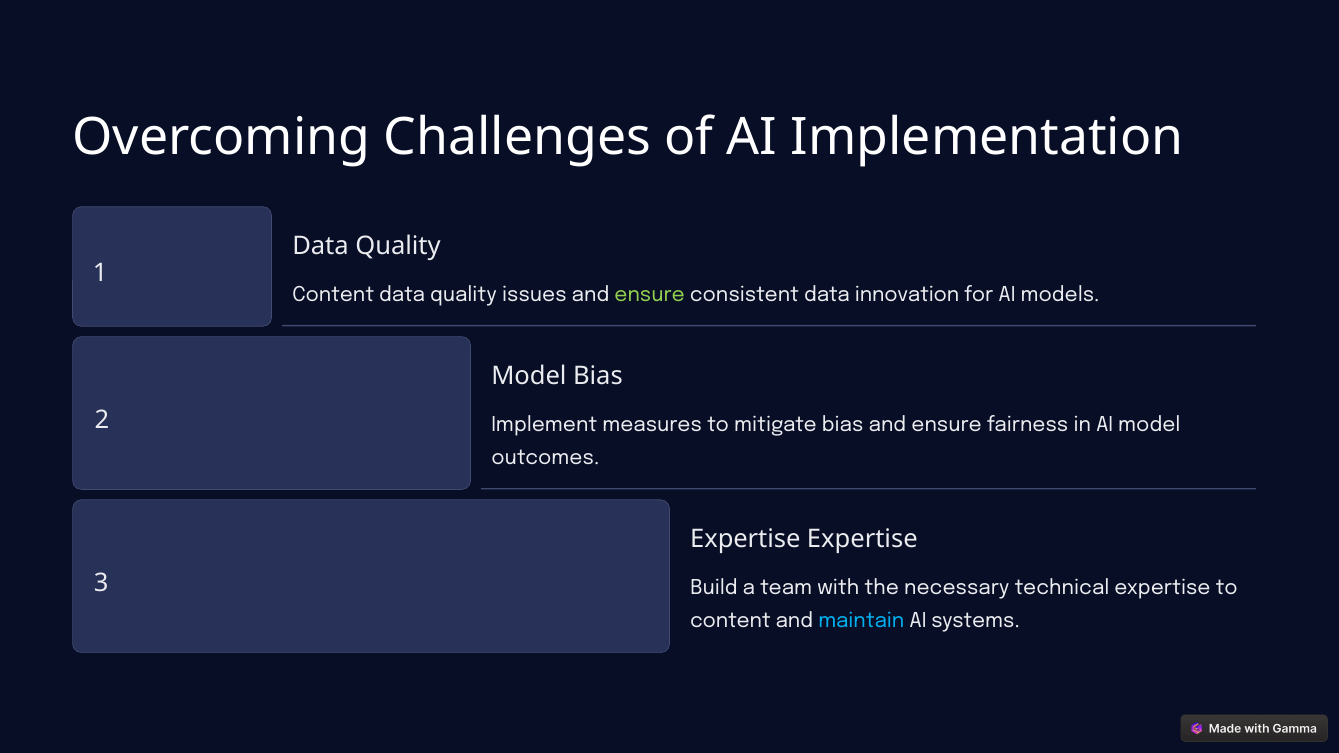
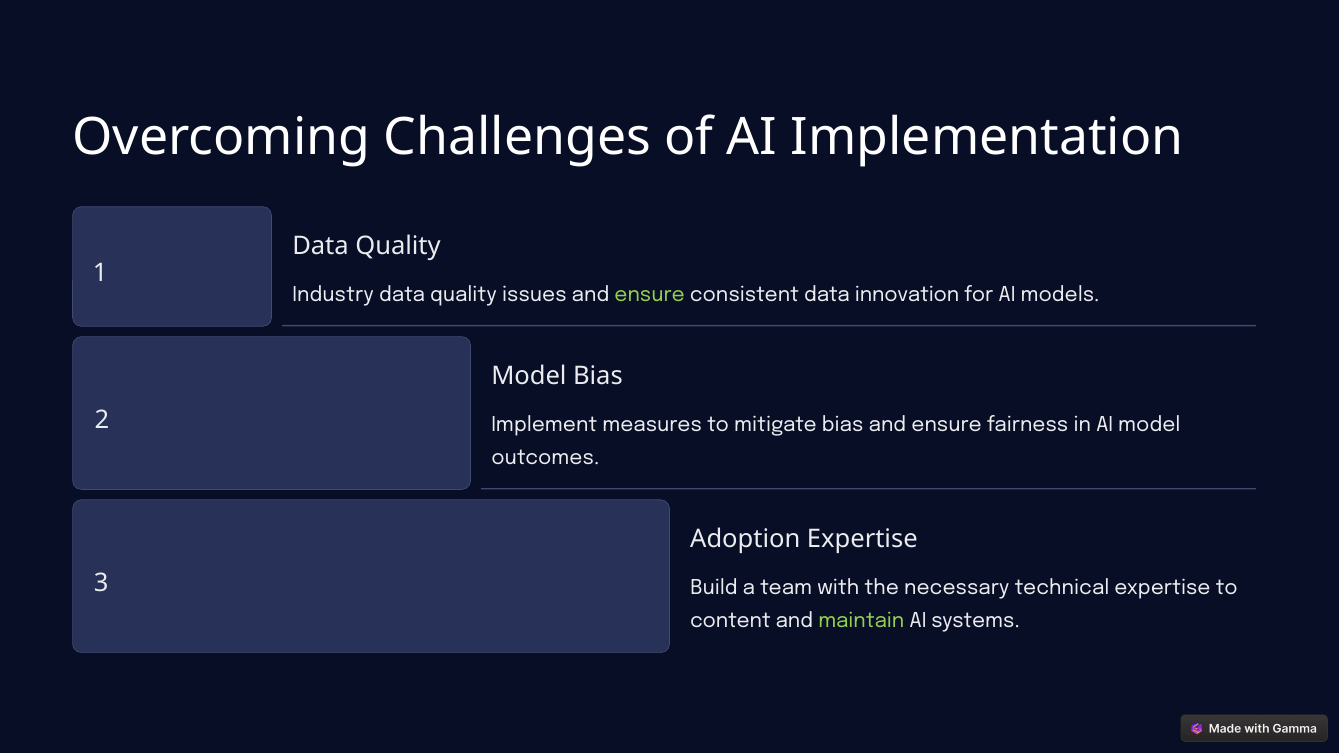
Content at (333, 295): Content -> Industry
Expertise at (745, 539): Expertise -> Adoption
maintain colour: light blue -> light green
